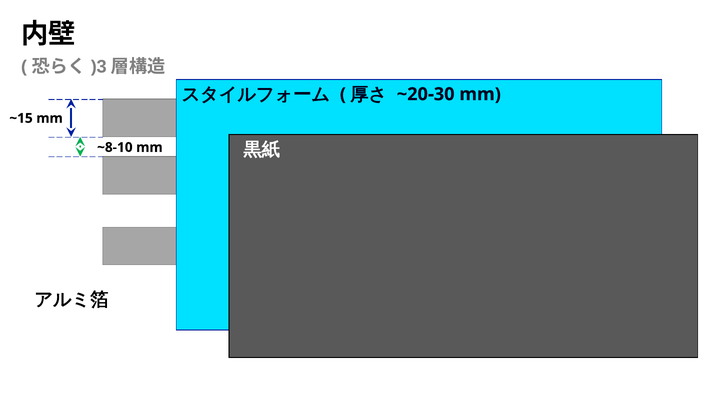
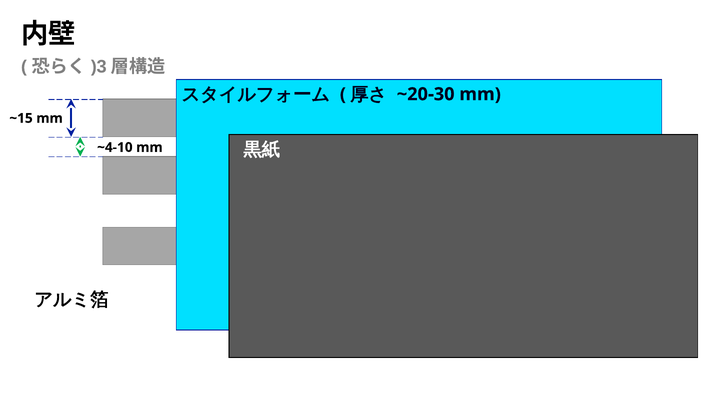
~8-10: ~8-10 -> ~4-10
